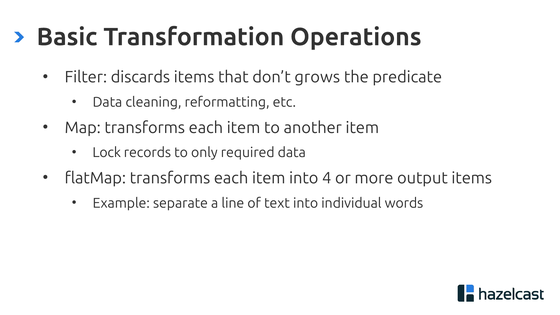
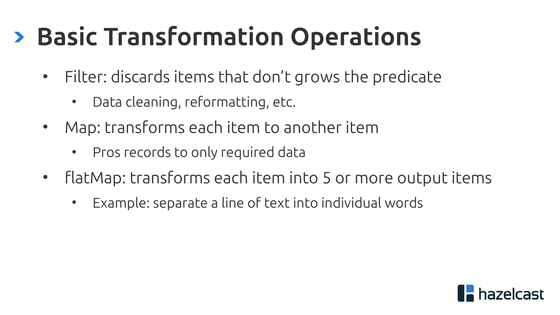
Lock: Lock -> Pros
4: 4 -> 5
